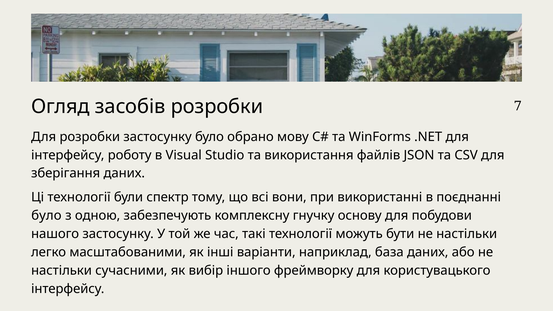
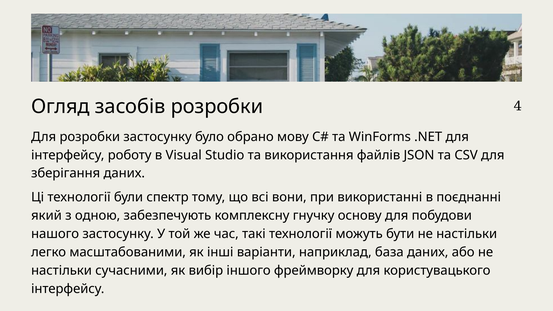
7: 7 -> 4
було at (46, 216): було -> який
